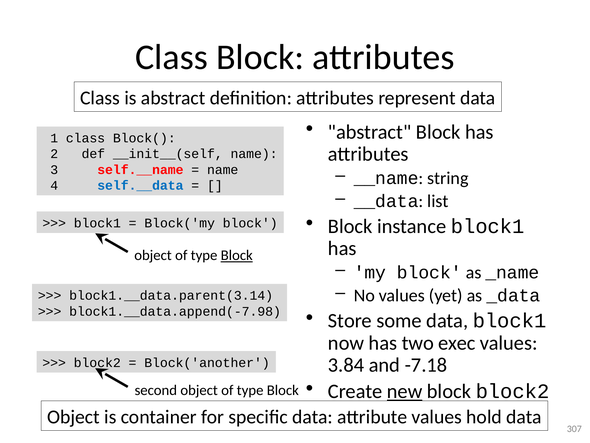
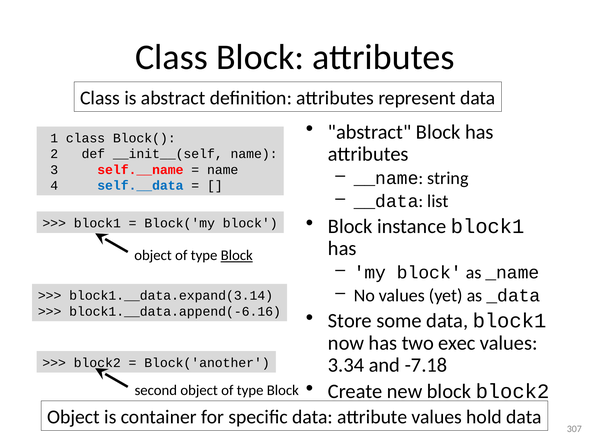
block1.__data.parent(3.14: block1.__data.parent(3.14 -> block1.__data.expand(3.14
block1.__data.append(-7.98: block1.__data.append(-7.98 -> block1.__data.append(-6.16
3.84: 3.84 -> 3.34
new underline: present -> none
